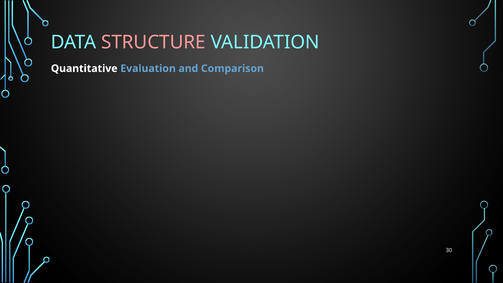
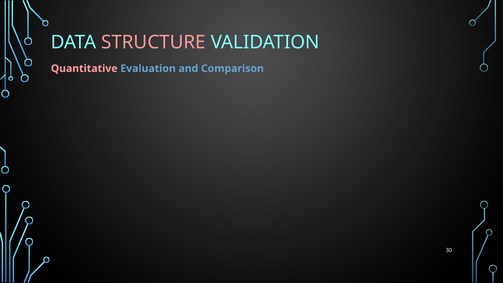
Quantitative colour: white -> pink
